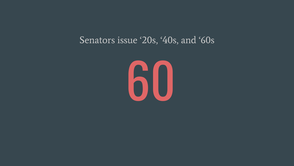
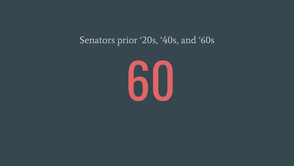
issue: issue -> prior
